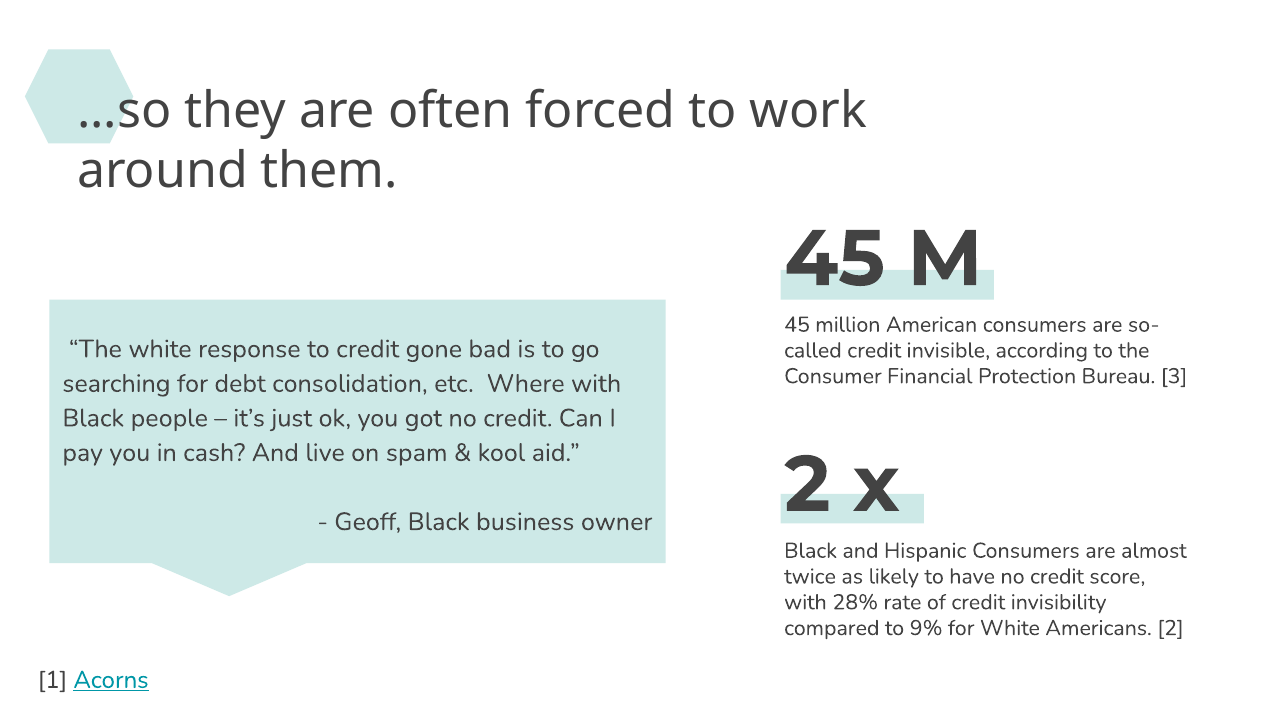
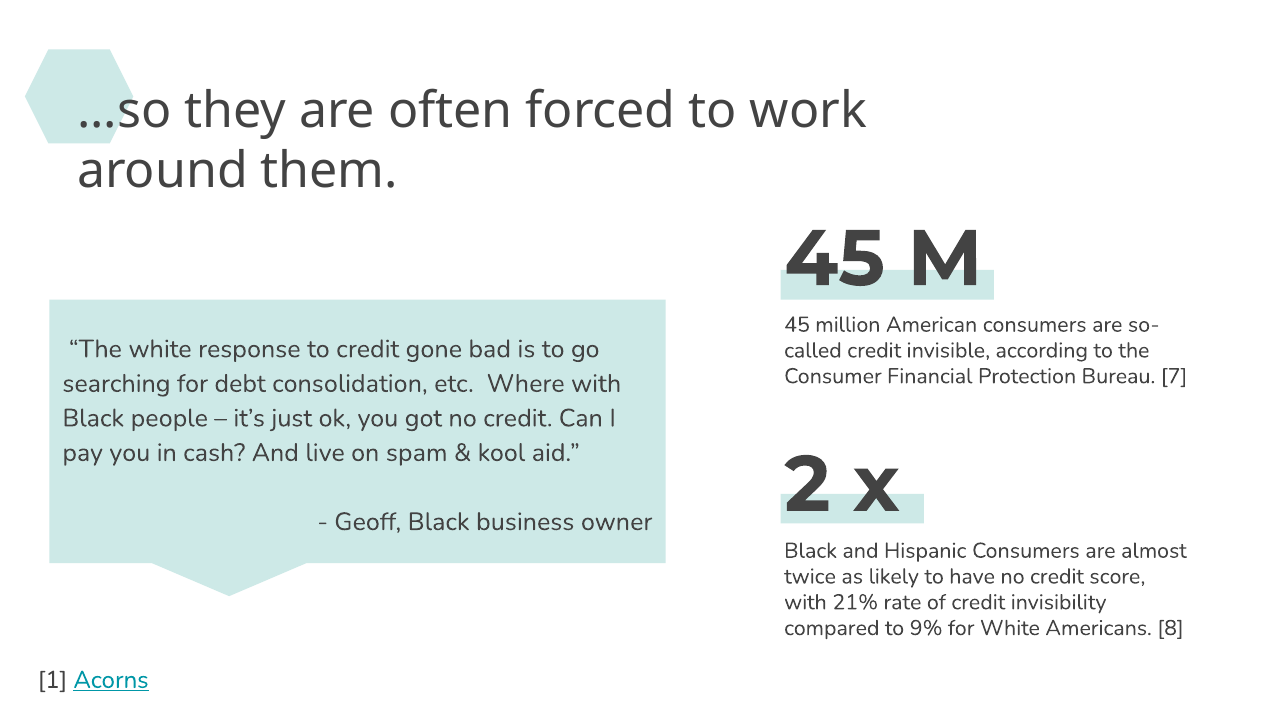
3: 3 -> 7
28%: 28% -> 21%
Americans 2: 2 -> 8
